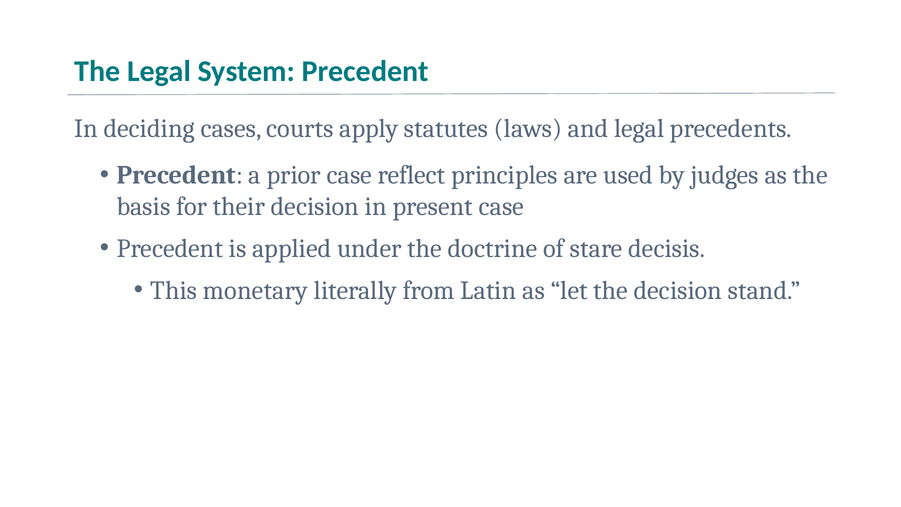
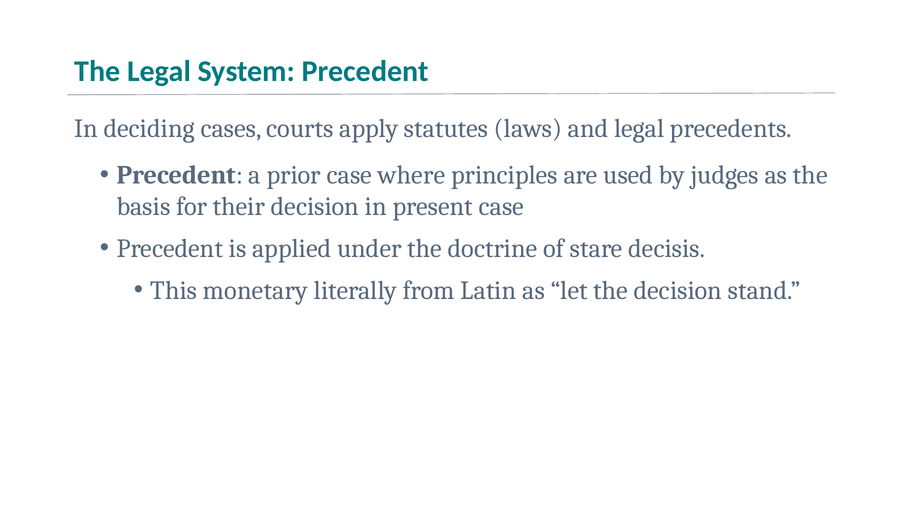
reflect: reflect -> where
